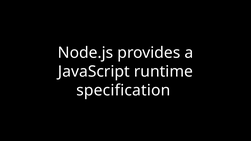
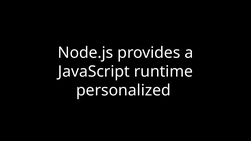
specification: specification -> personalized
